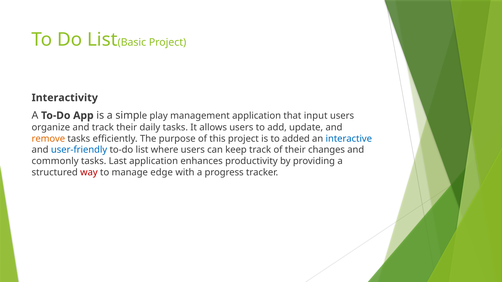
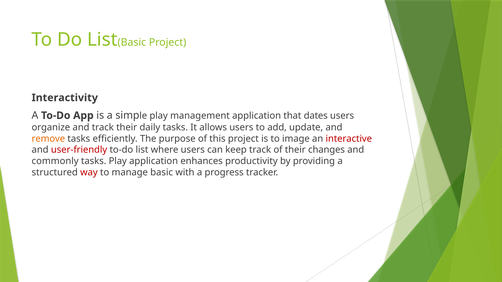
input: input -> dates
added: added -> image
interactive colour: blue -> red
user-friendly colour: blue -> red
tasks Last: Last -> Play
manage edge: edge -> basic
